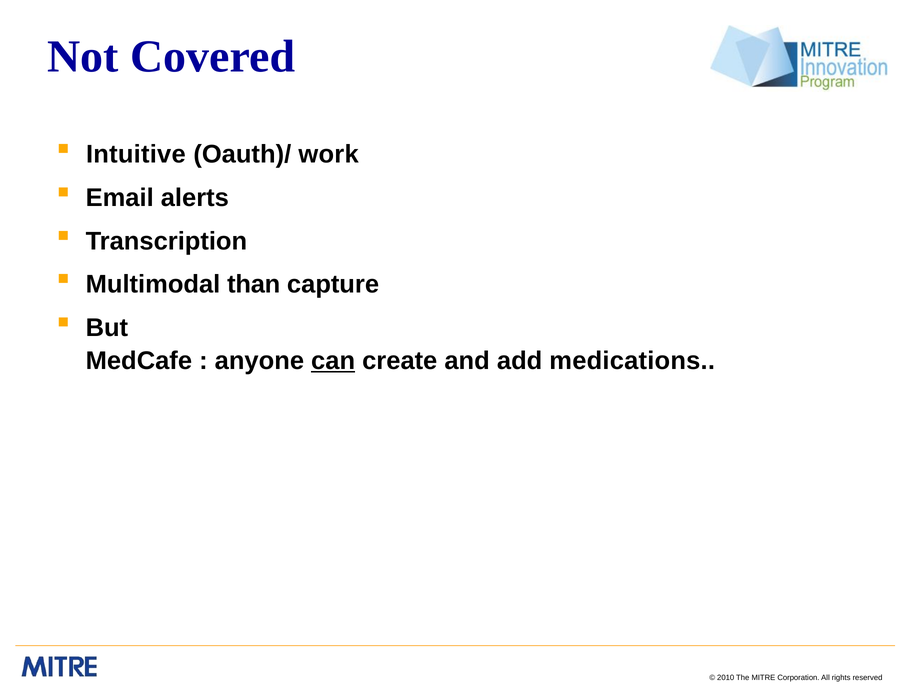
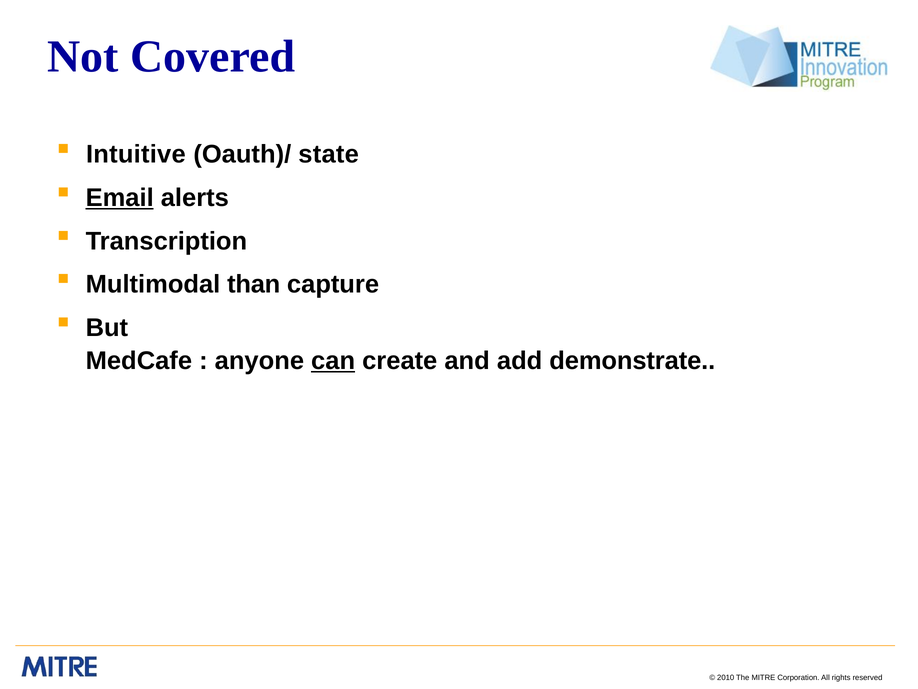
work: work -> state
Email underline: none -> present
medications: medications -> demonstrate
